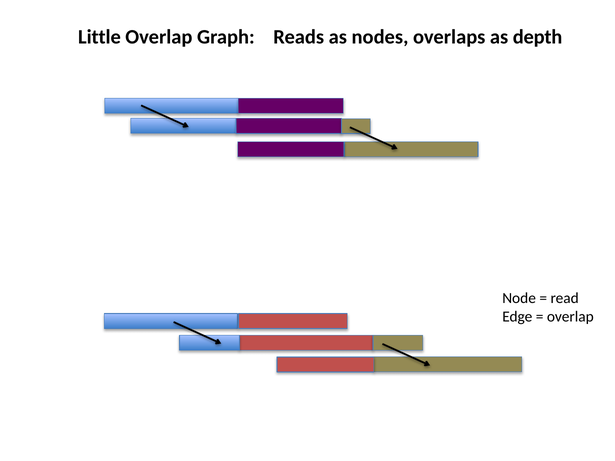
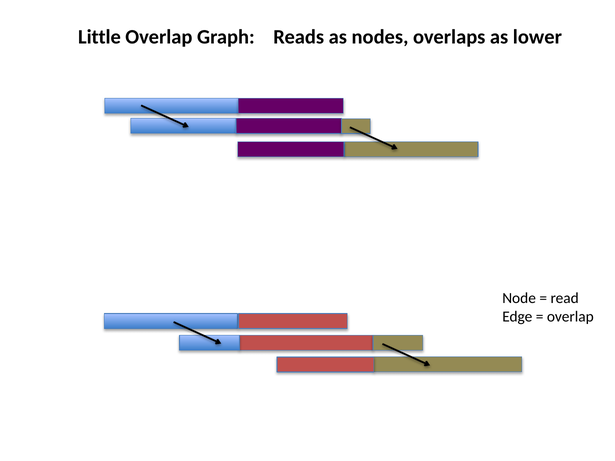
depth: depth -> lower
